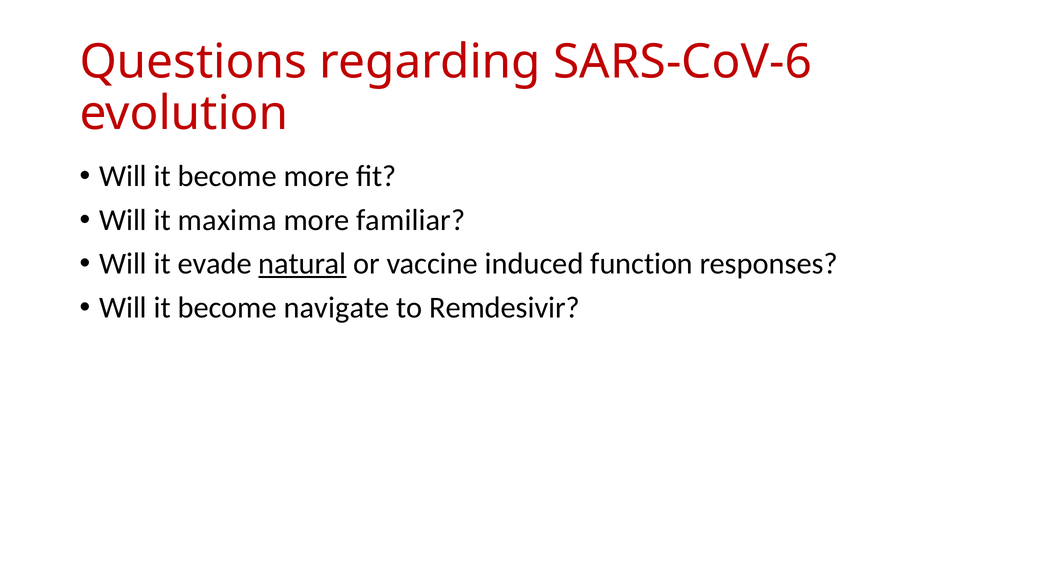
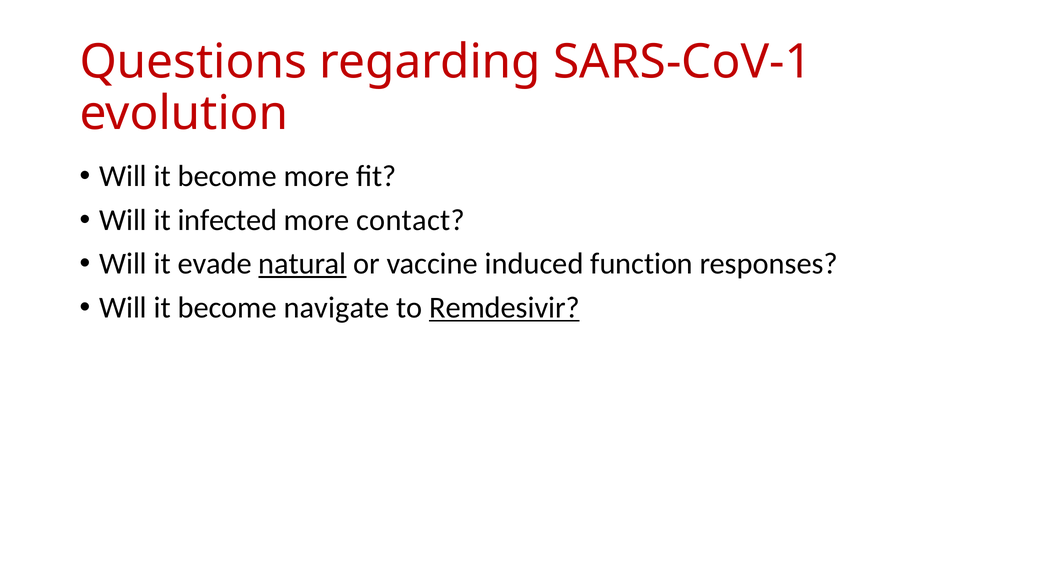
SARS-CoV-6: SARS-CoV-6 -> SARS-CoV-1
maxima: maxima -> infected
familiar: familiar -> contact
Remdesivir underline: none -> present
